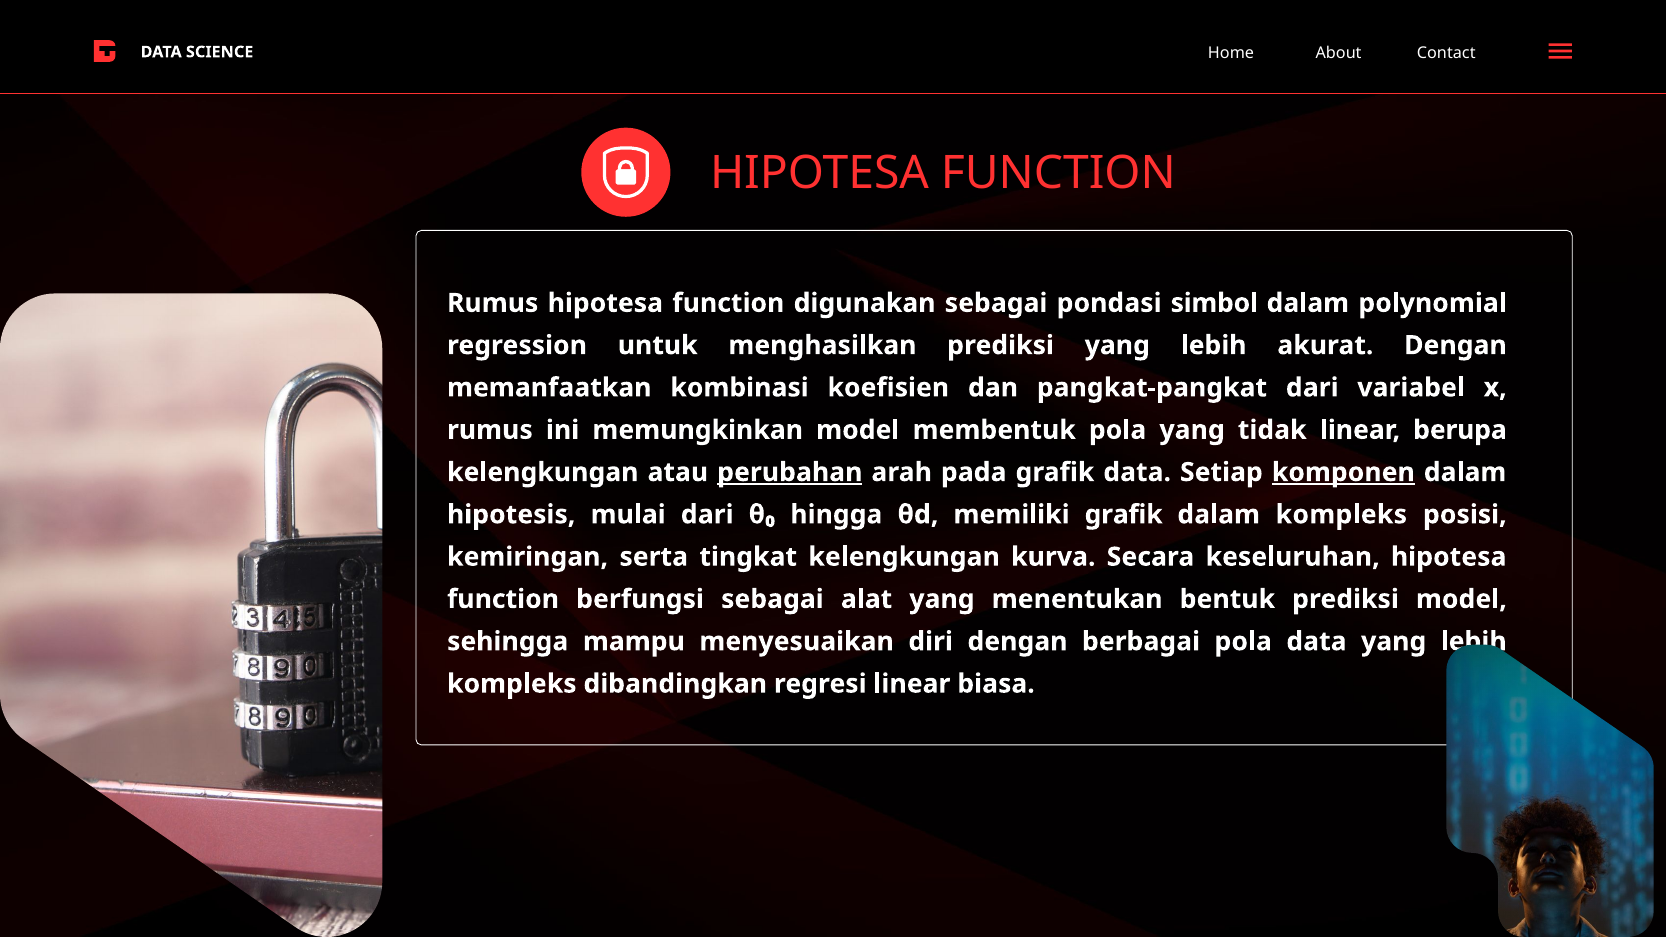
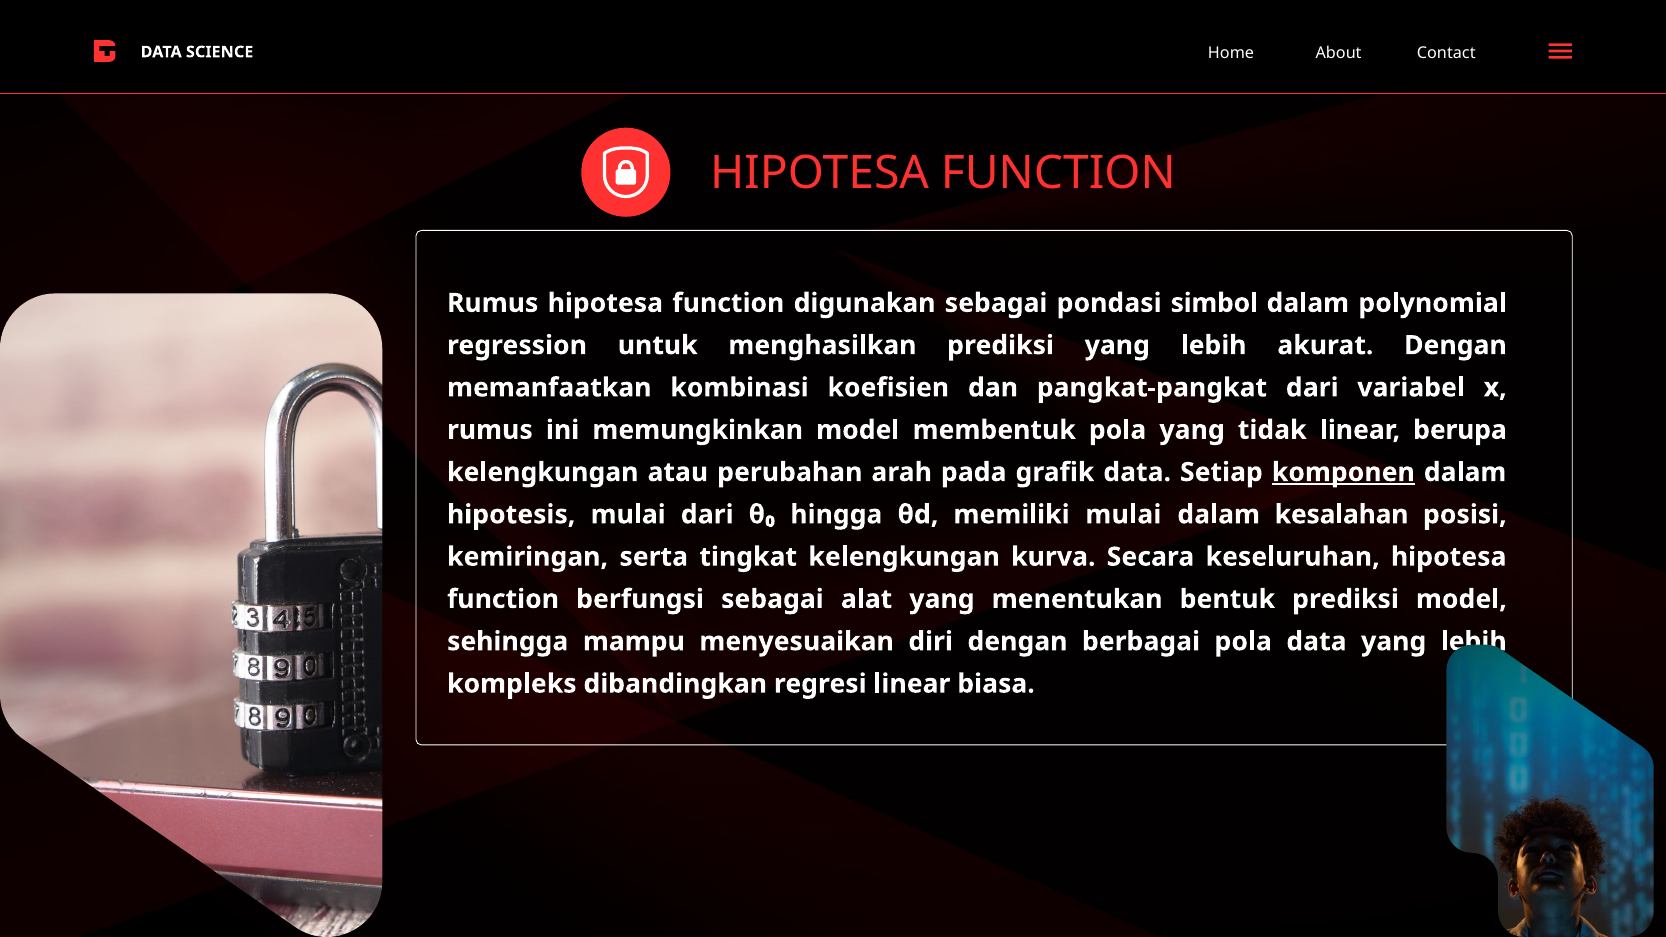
perubahan underline: present -> none
memiliki grafik: grafik -> mulai
dalam kompleks: kompleks -> kesalahan
